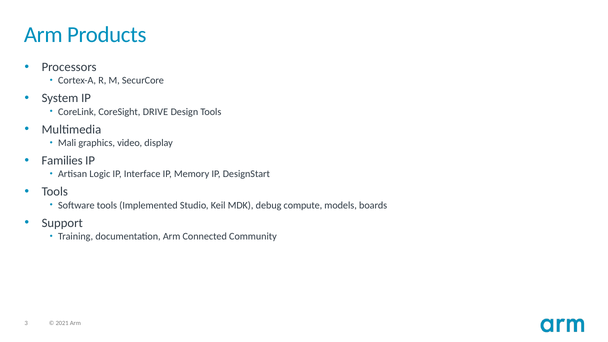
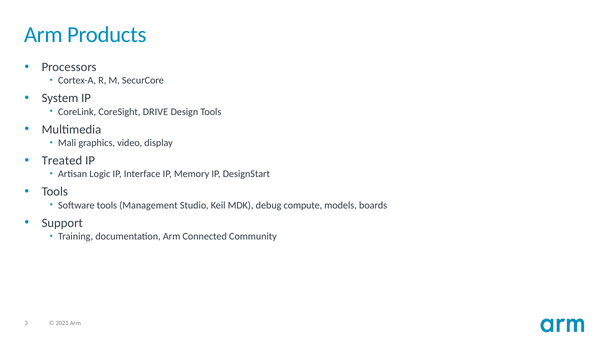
Families: Families -> Treated
Implemented: Implemented -> Management
